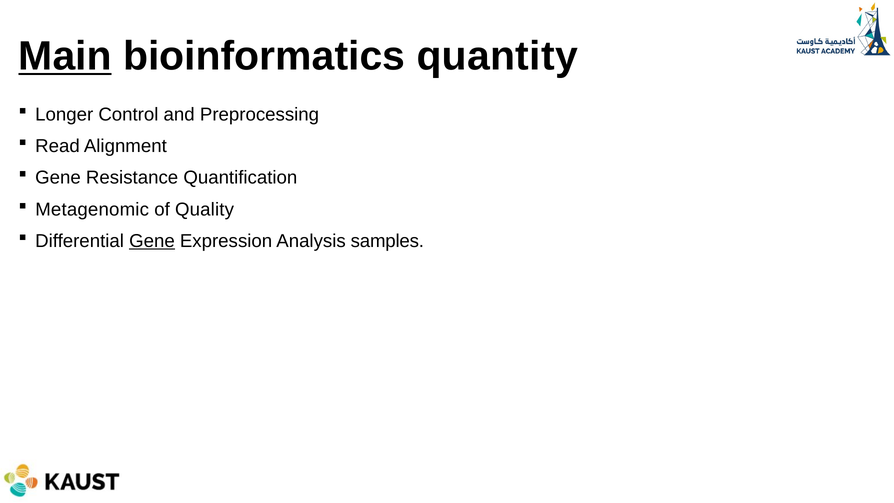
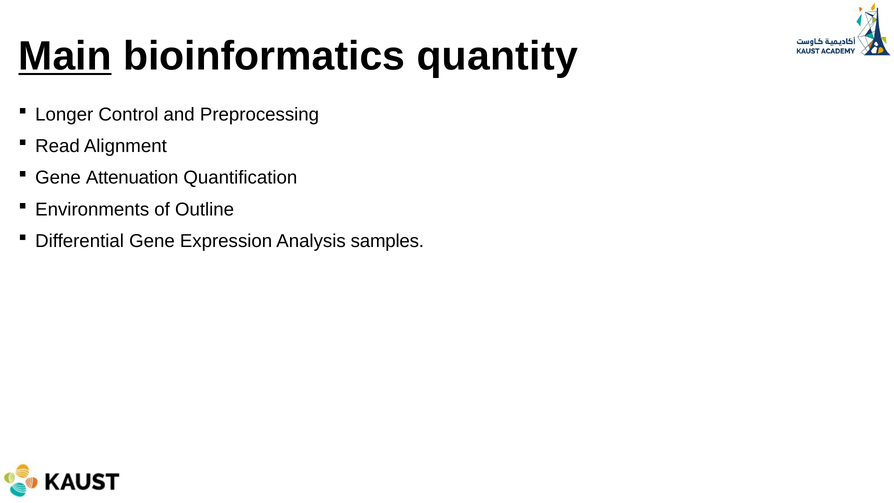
Resistance: Resistance -> Attenuation
Metagenomic: Metagenomic -> Environments
Quality: Quality -> Outline
Gene at (152, 241) underline: present -> none
